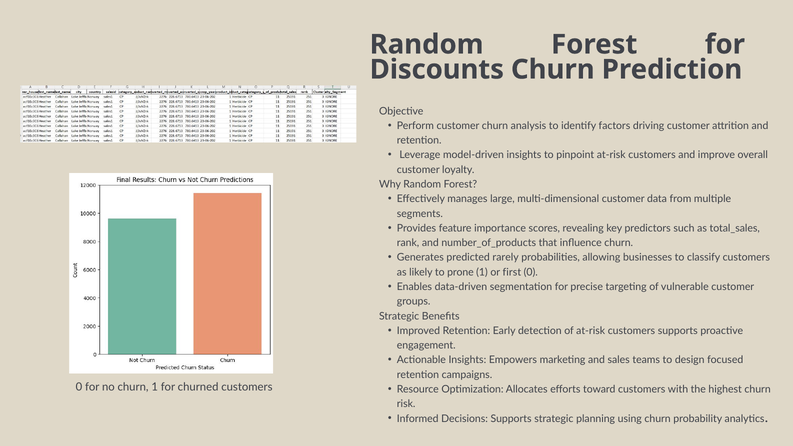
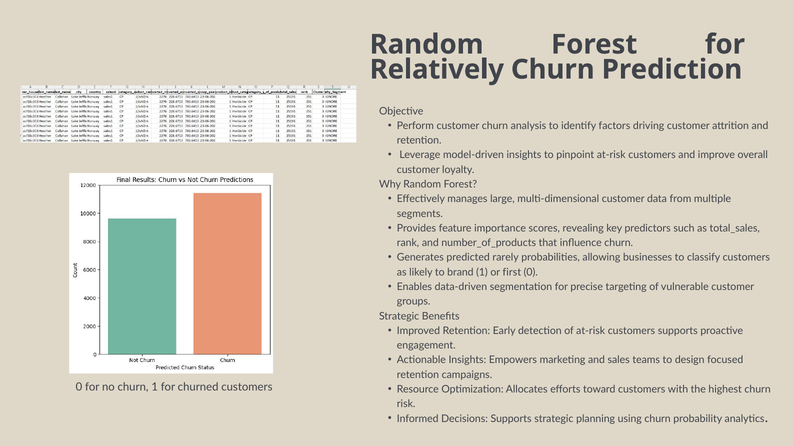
Discounts: Discounts -> Relatively
prone: prone -> brand
